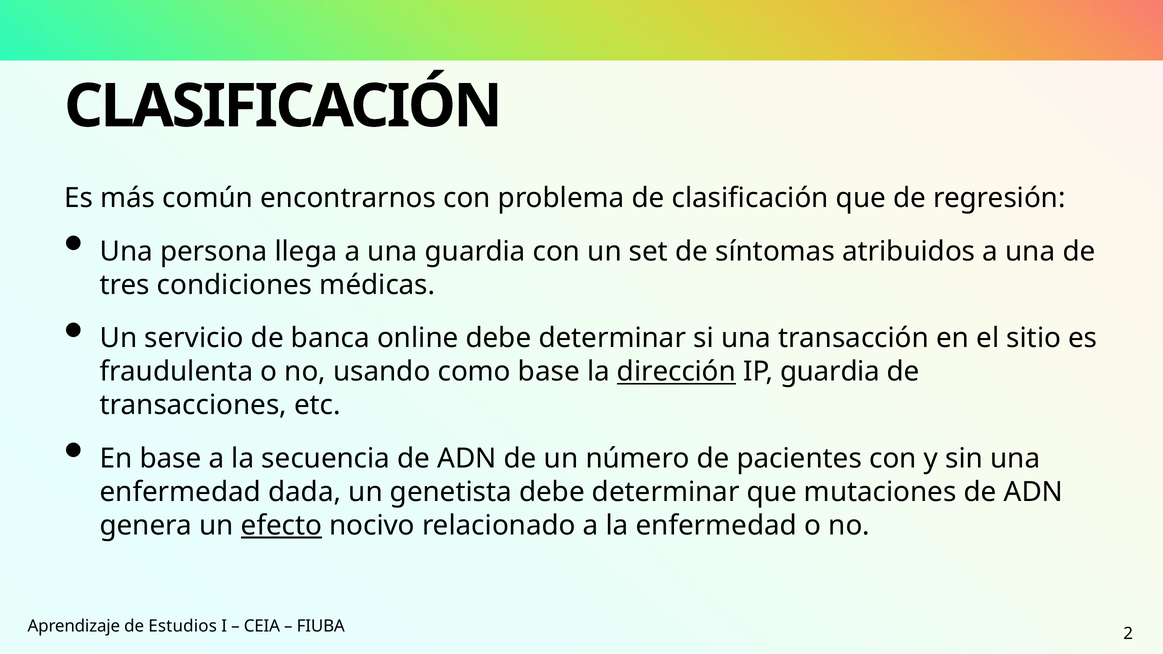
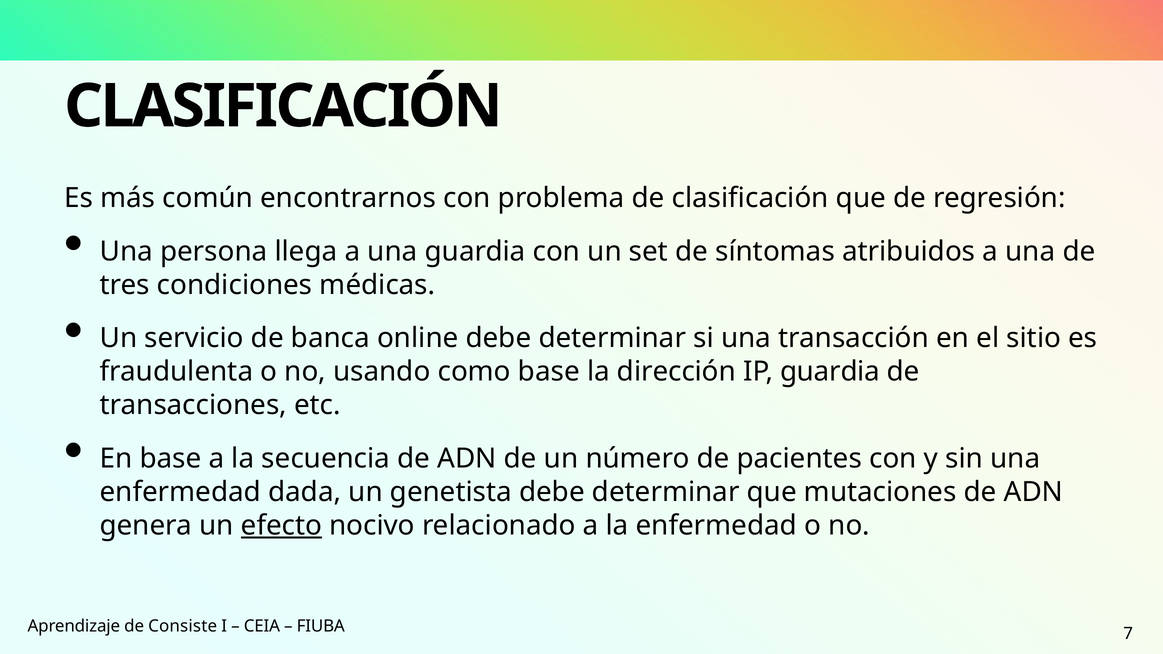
dirección underline: present -> none
Estudios: Estudios -> Consiste
2: 2 -> 7
